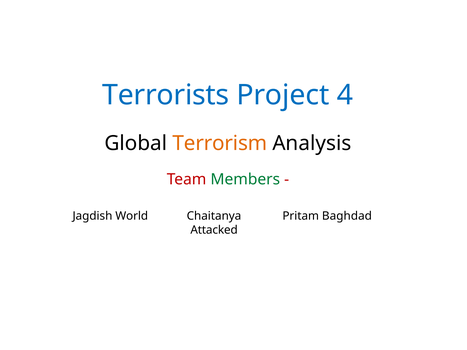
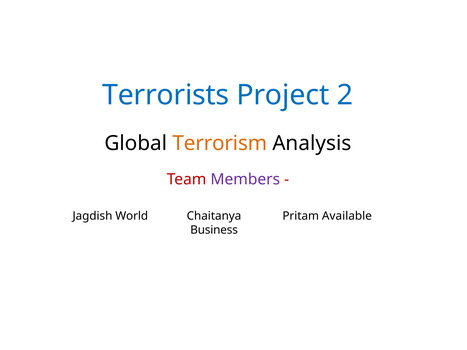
4: 4 -> 2
Members colour: green -> purple
Baghdad: Baghdad -> Available
Attacked: Attacked -> Business
